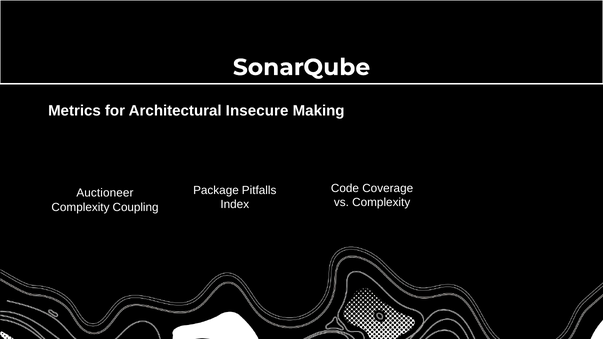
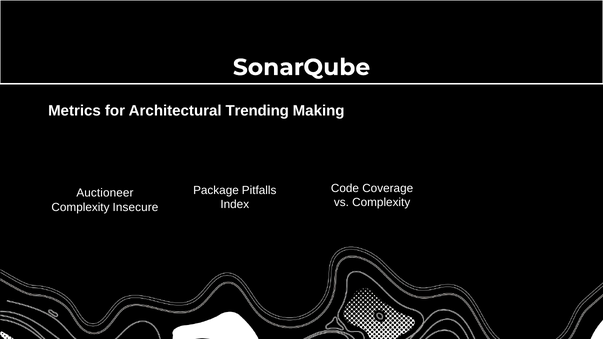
Insecure: Insecure -> Trending
Coupling: Coupling -> Insecure
